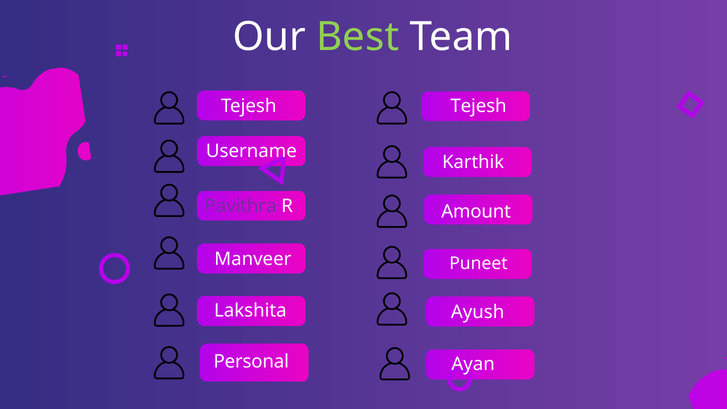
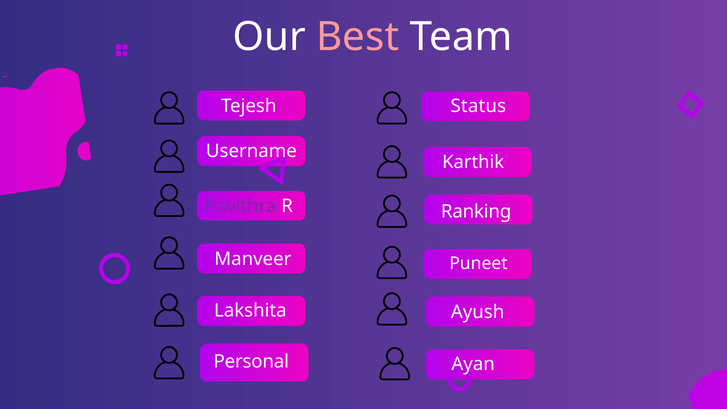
Best colour: light green -> pink
Tejesh at (479, 106): Tejesh -> Status
Amount: Amount -> Ranking
